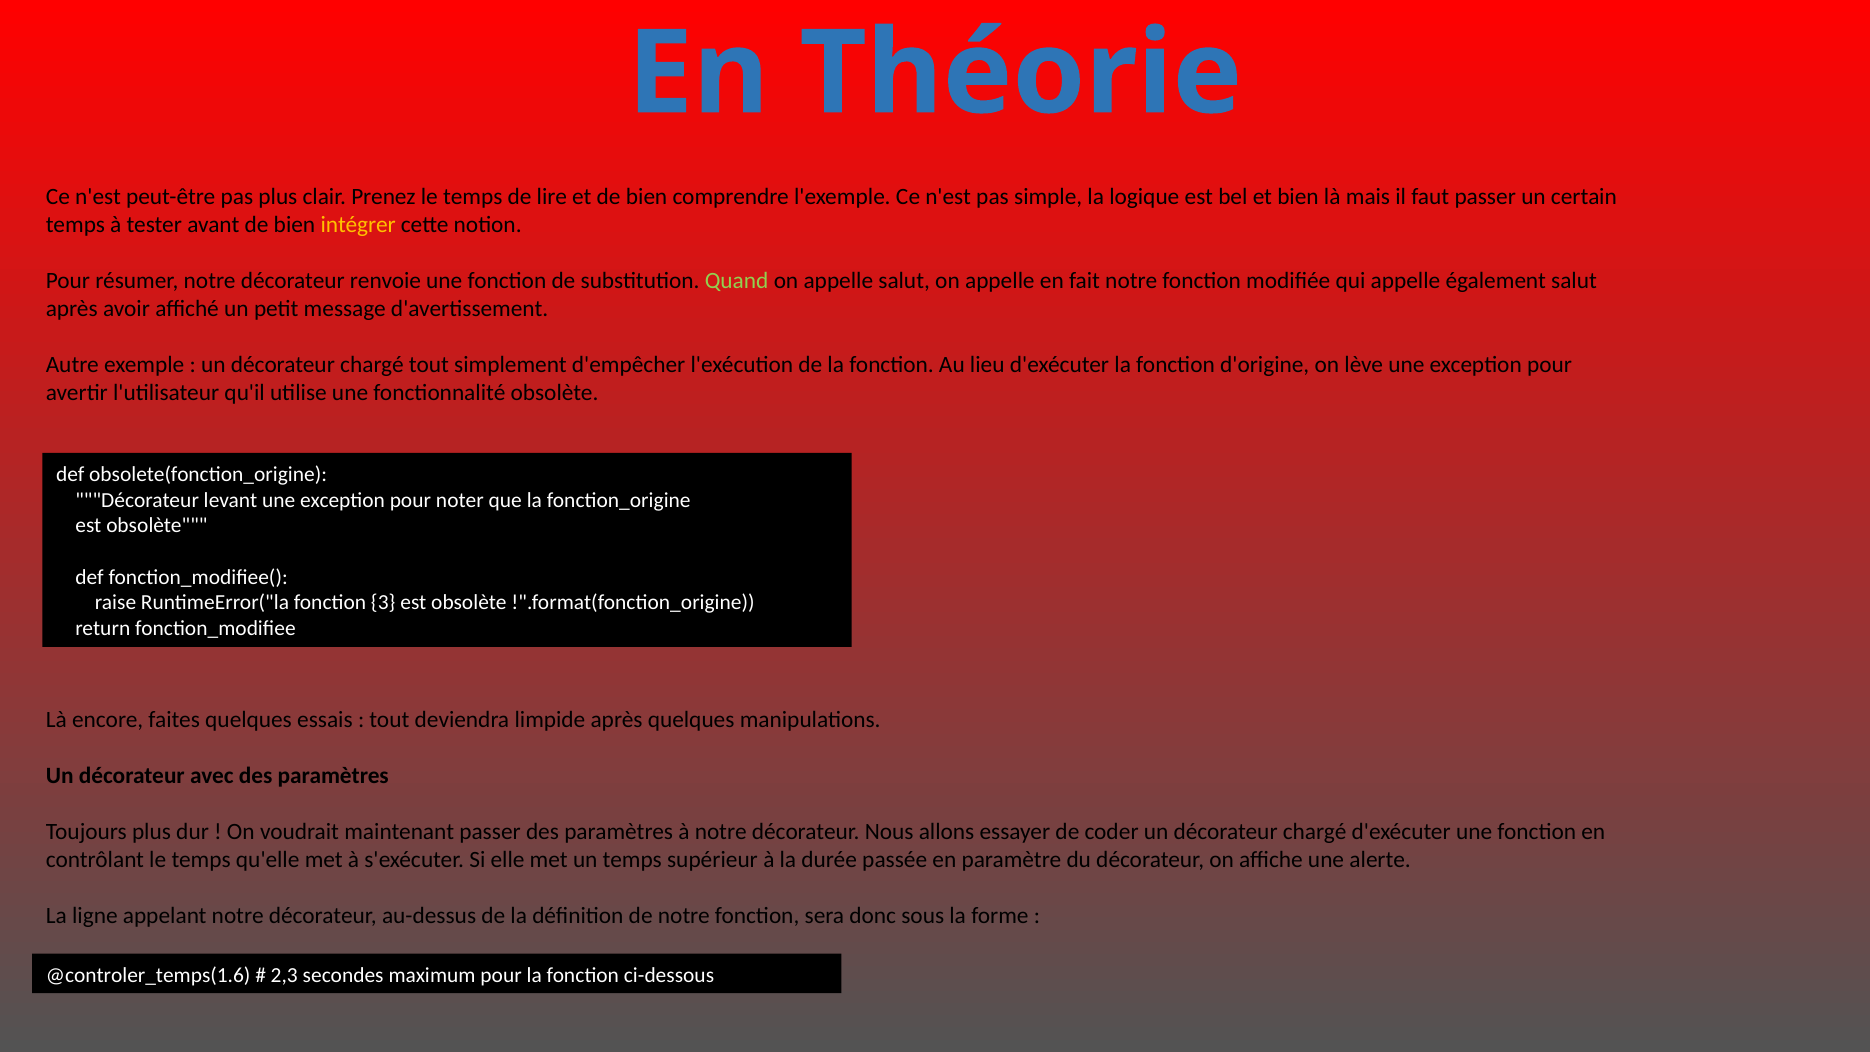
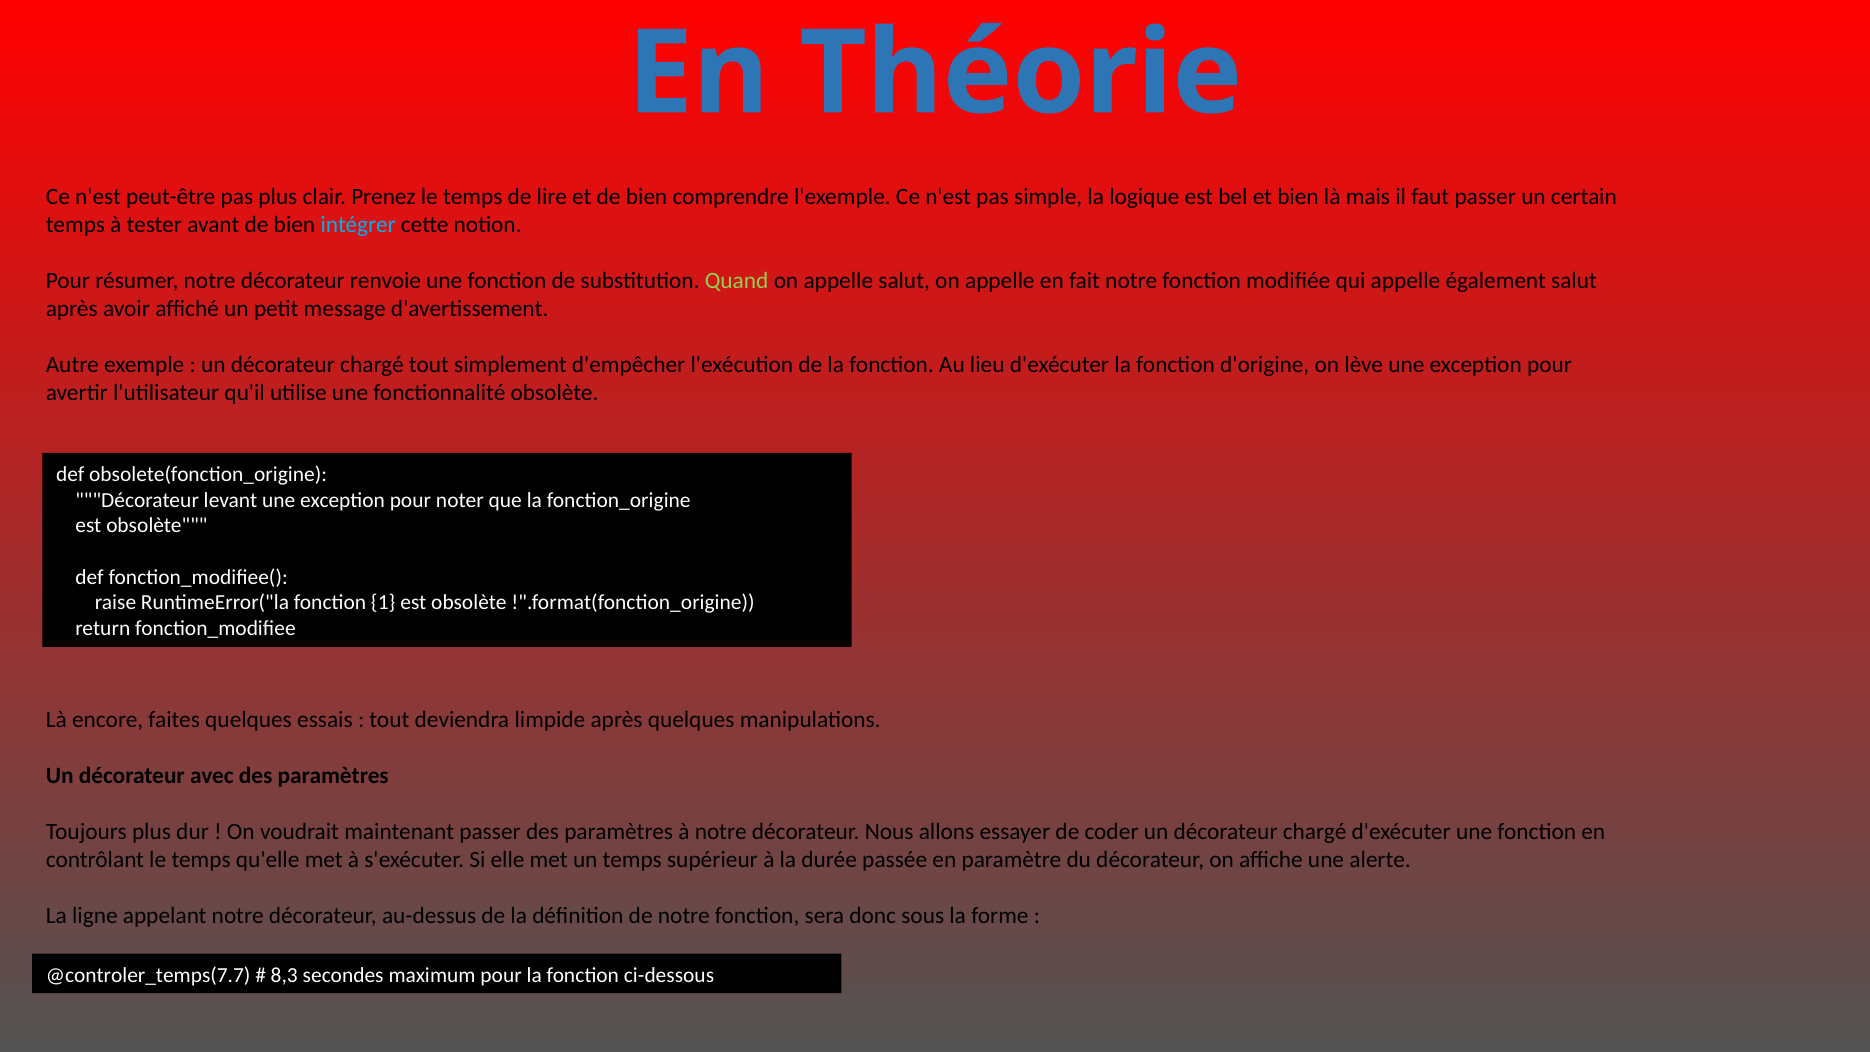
intégrer colour: yellow -> light blue
3: 3 -> 1
@controler_temps(1.6: @controler_temps(1.6 -> @controler_temps(7.7
2,3: 2,3 -> 8,3
